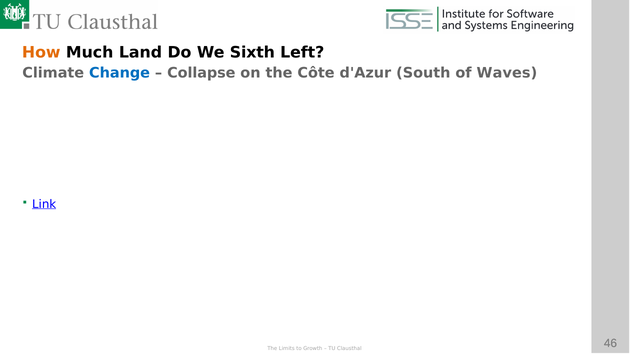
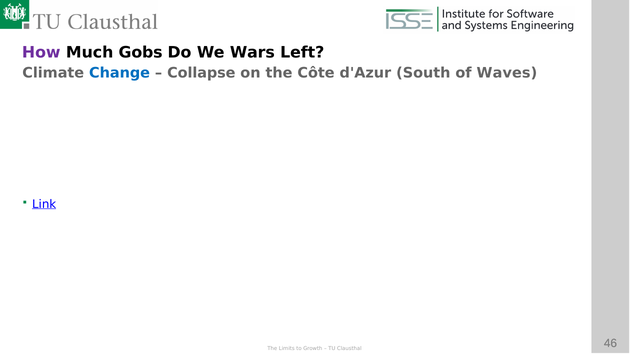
How colour: orange -> purple
Land: Land -> Gobs
Sixth: Sixth -> Wars
